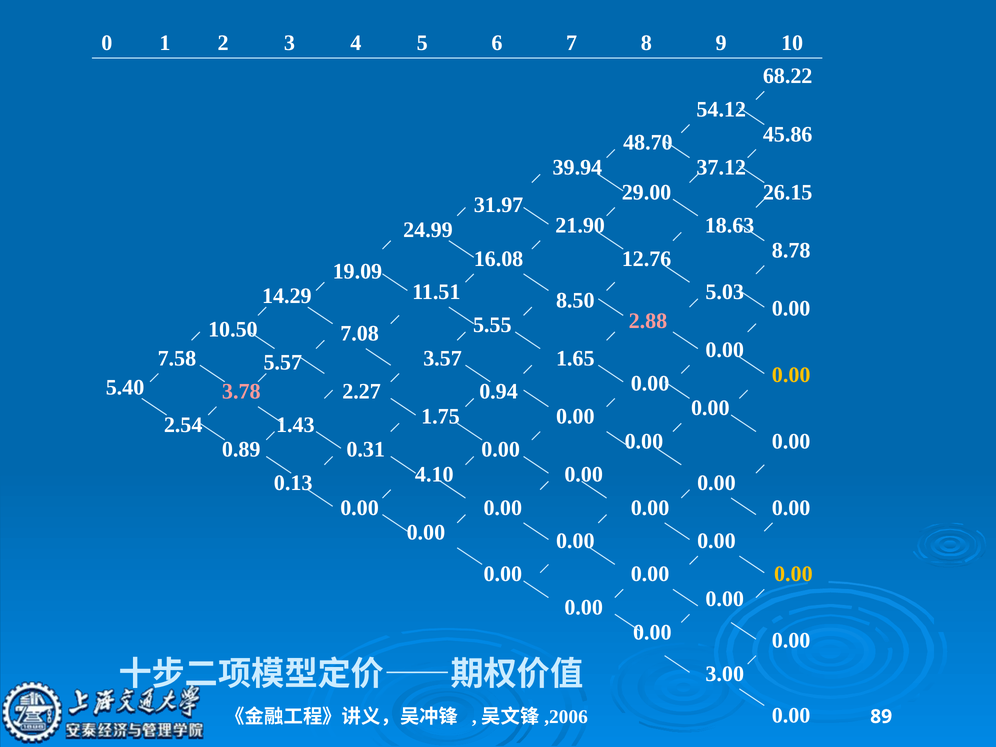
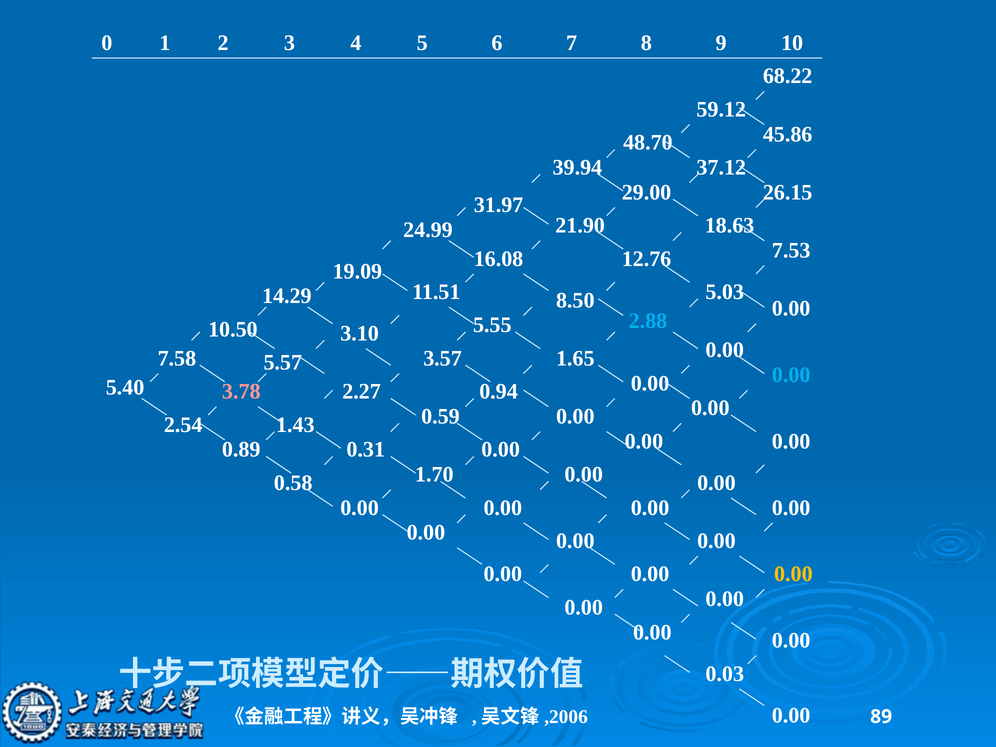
54.12: 54.12 -> 59.12
8.78: 8.78 -> 7.53
2.88 colour: pink -> light blue
7.08: 7.08 -> 3.10
0.00 at (791, 375) colour: yellow -> light blue
1.75: 1.75 -> 0.59
4.10: 4.10 -> 1.70
0.13: 0.13 -> 0.58
3.00: 3.00 -> 0.03
